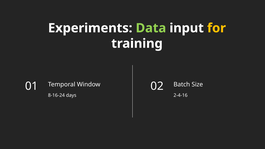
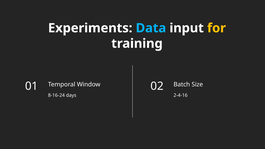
Data colour: light green -> light blue
